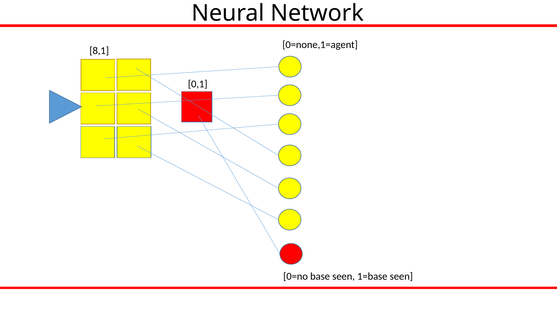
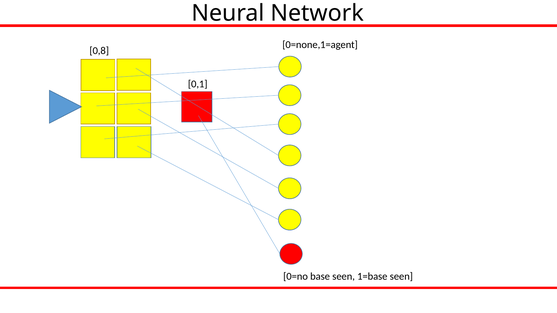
8,1: 8,1 -> 0,8
